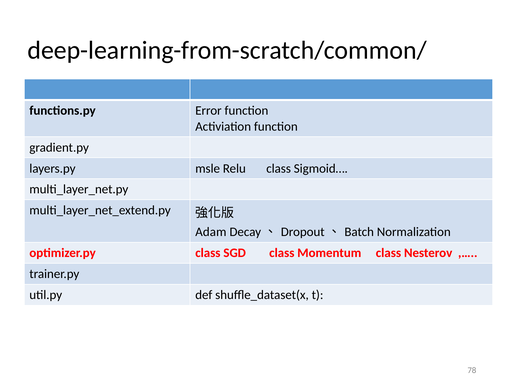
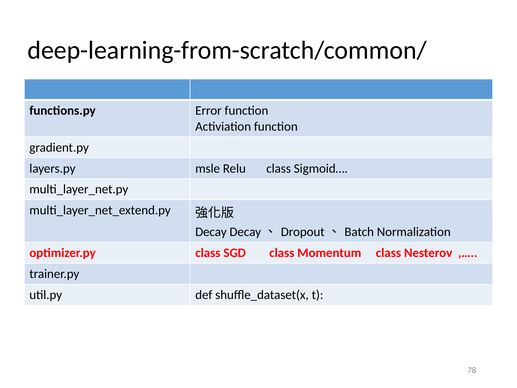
Adam: Adam -> Decay
